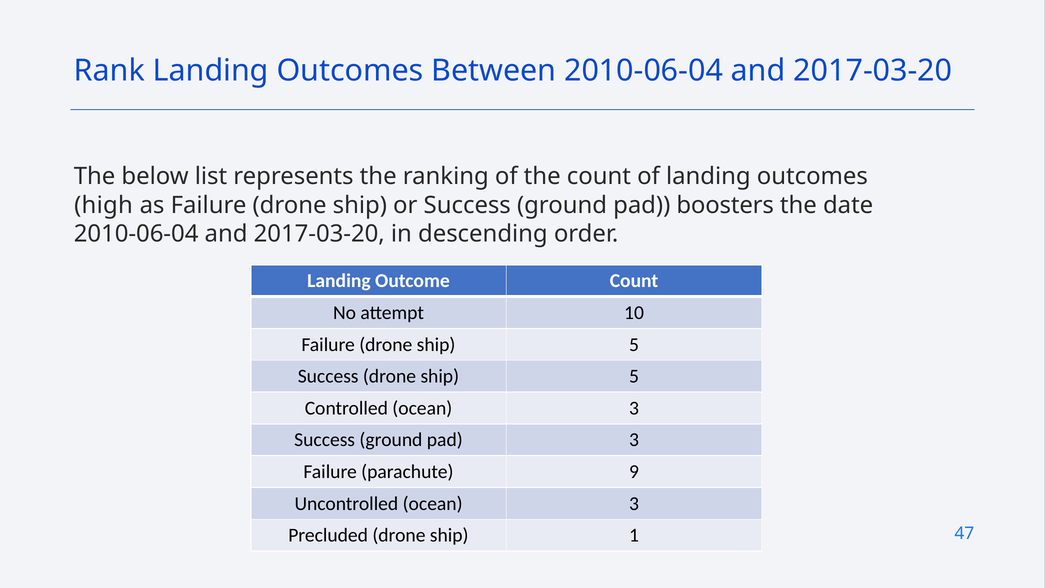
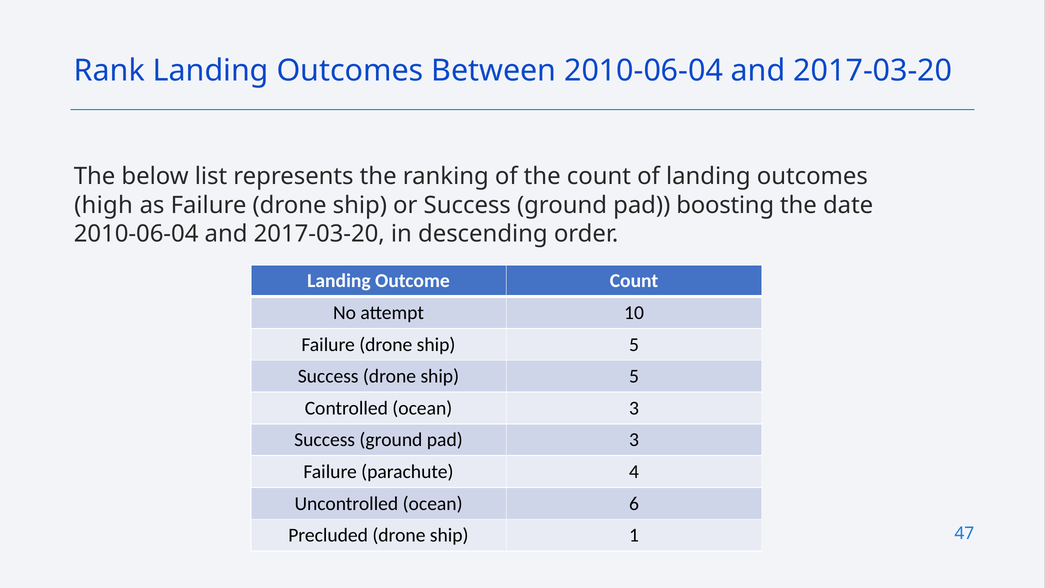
boosters: boosters -> boosting
9: 9 -> 4
Uncontrolled ocean 3: 3 -> 6
